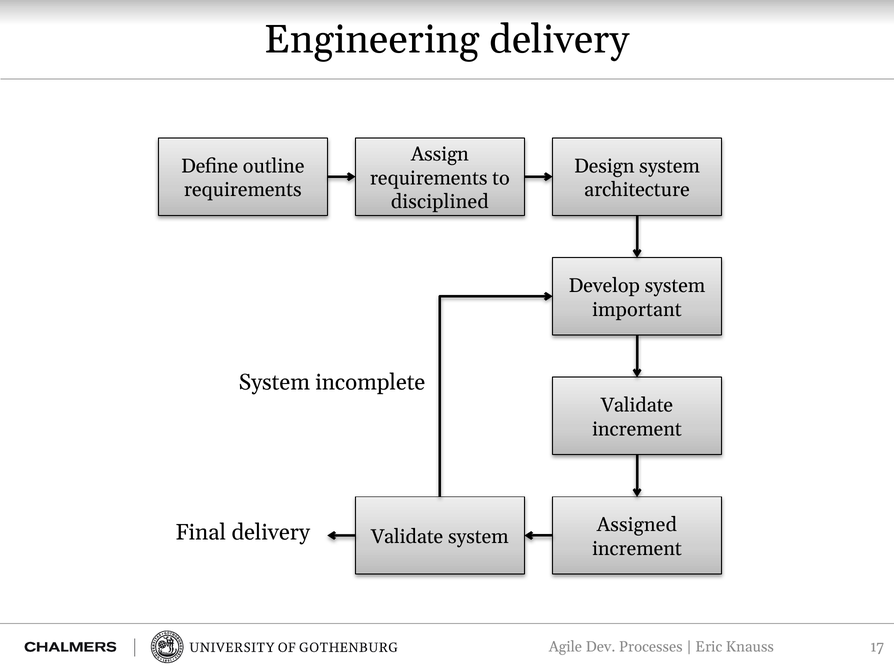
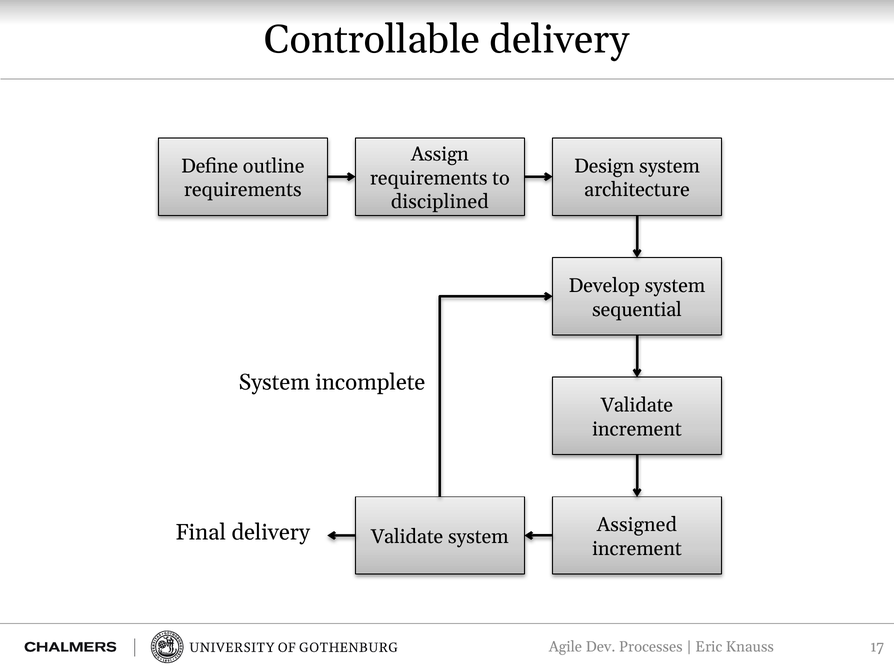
Engineering: Engineering -> Controllable
important: important -> sequential
